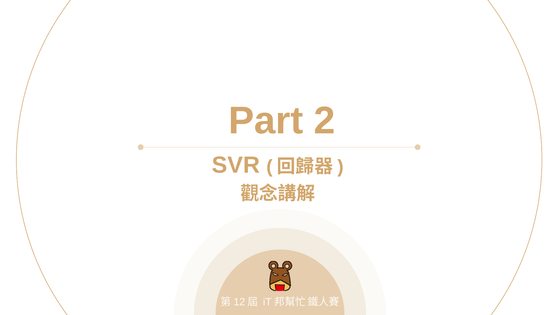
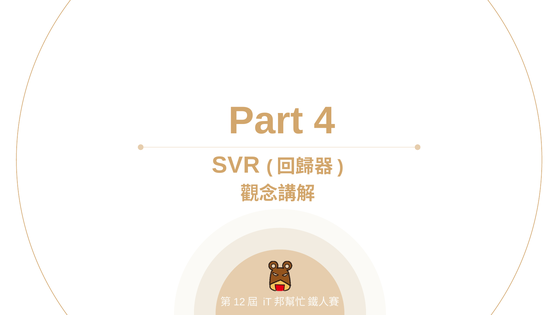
2: 2 -> 4
